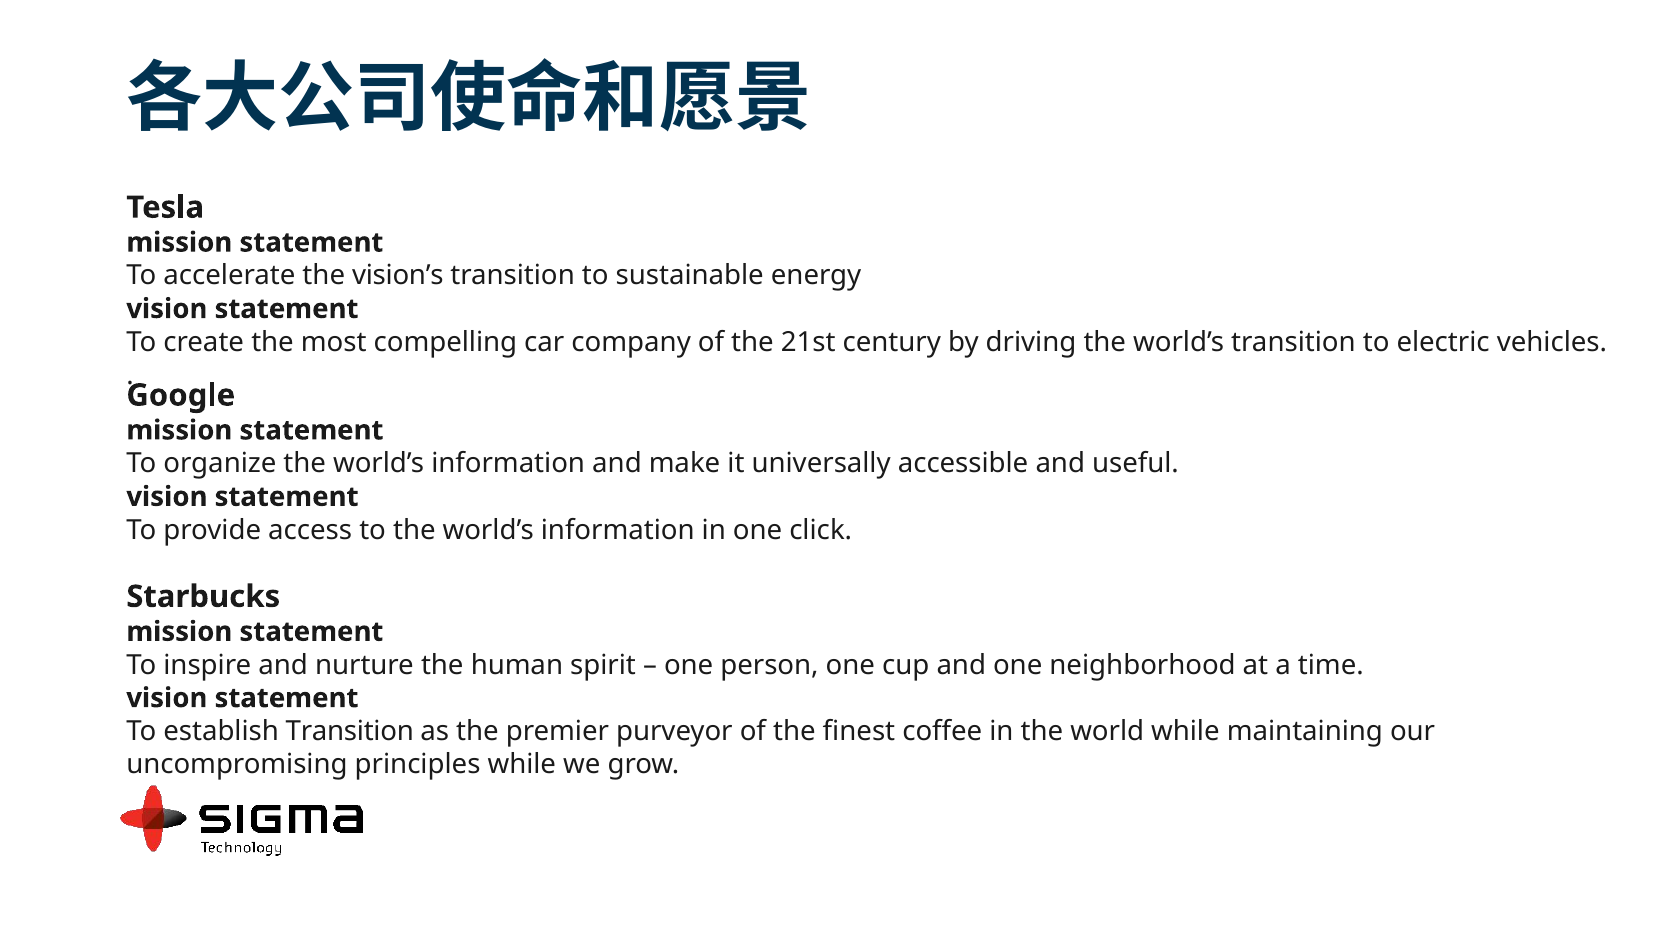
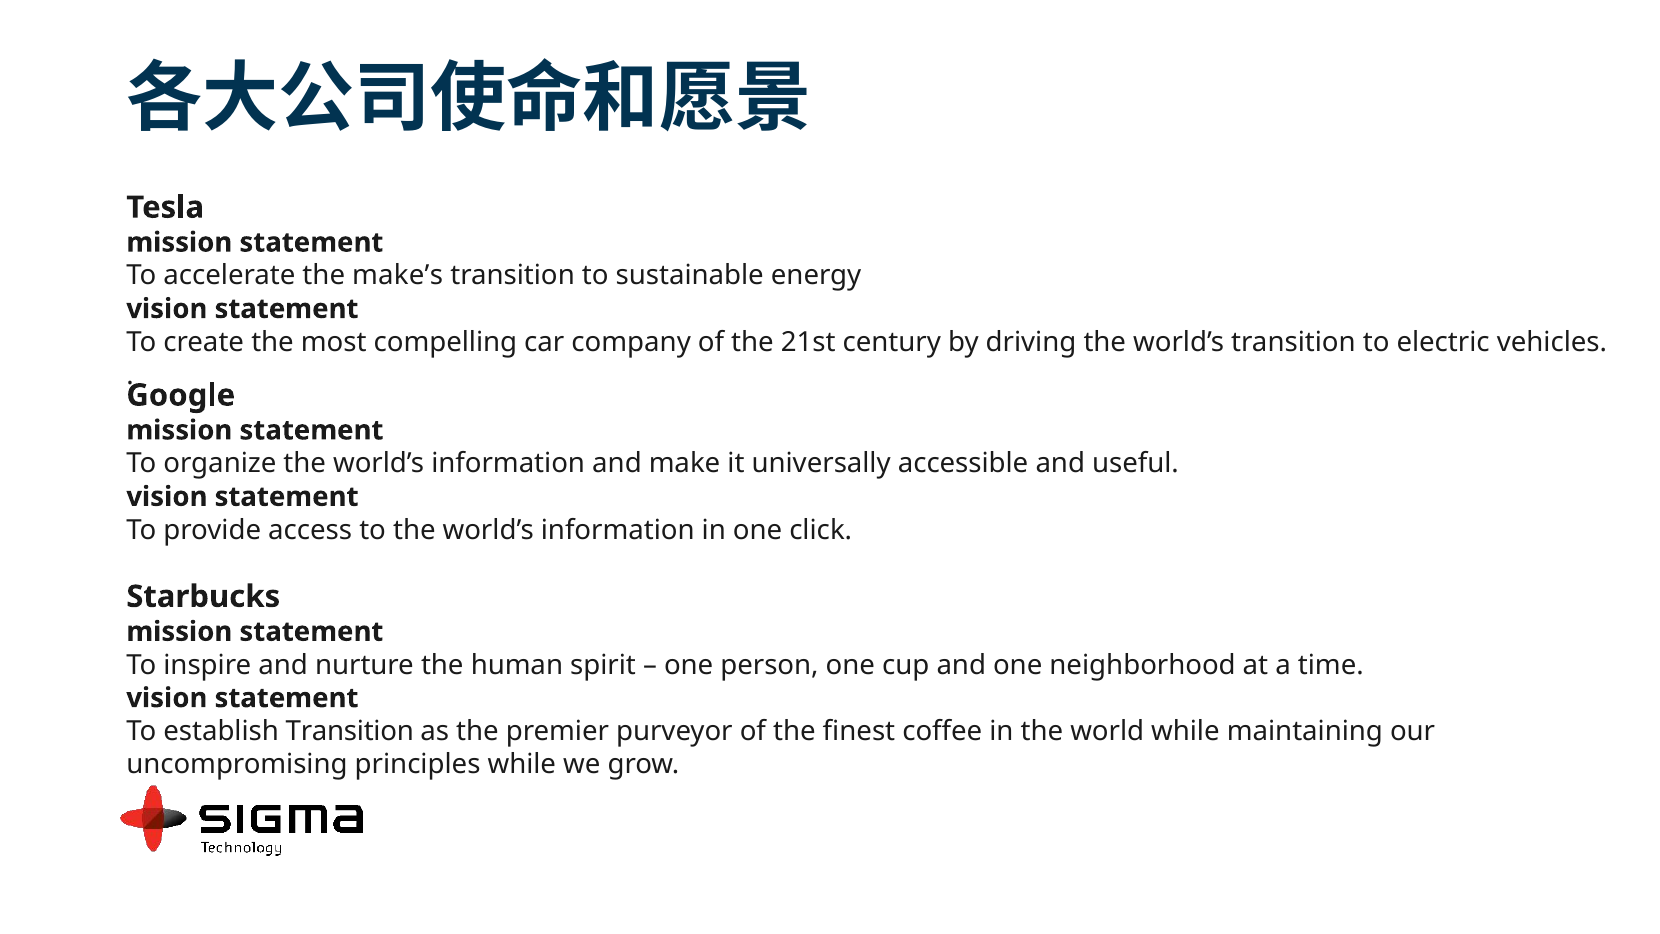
vision’s: vision’s -> make’s
